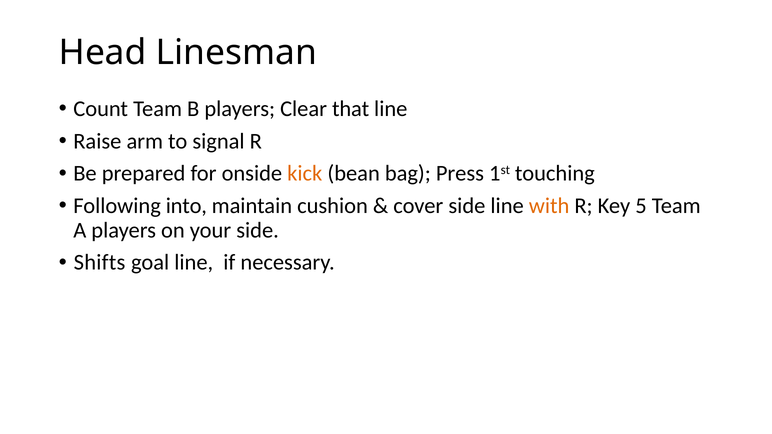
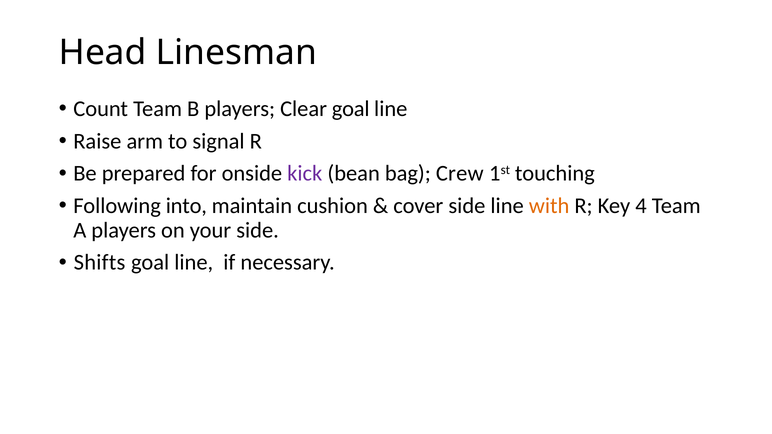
Clear that: that -> goal
kick colour: orange -> purple
Press: Press -> Crew
5: 5 -> 4
